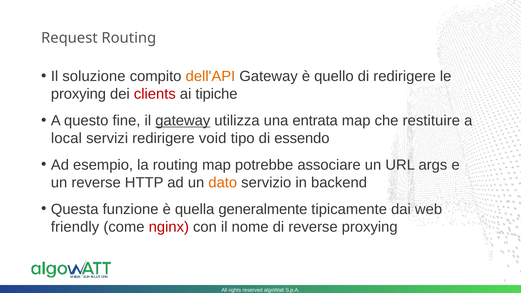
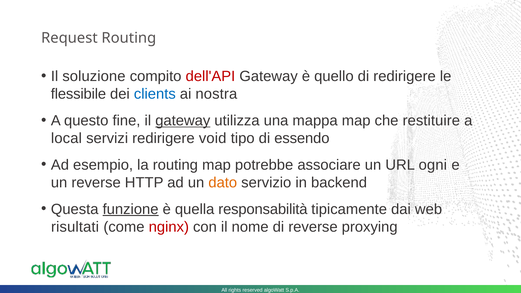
dell'API colour: orange -> red
proxying at (78, 94): proxying -> flessibile
clients colour: red -> blue
tipiche: tipiche -> nostra
entrata: entrata -> mappa
args: args -> ogni
funzione underline: none -> present
generalmente: generalmente -> responsabilità
friendly: friendly -> risultati
